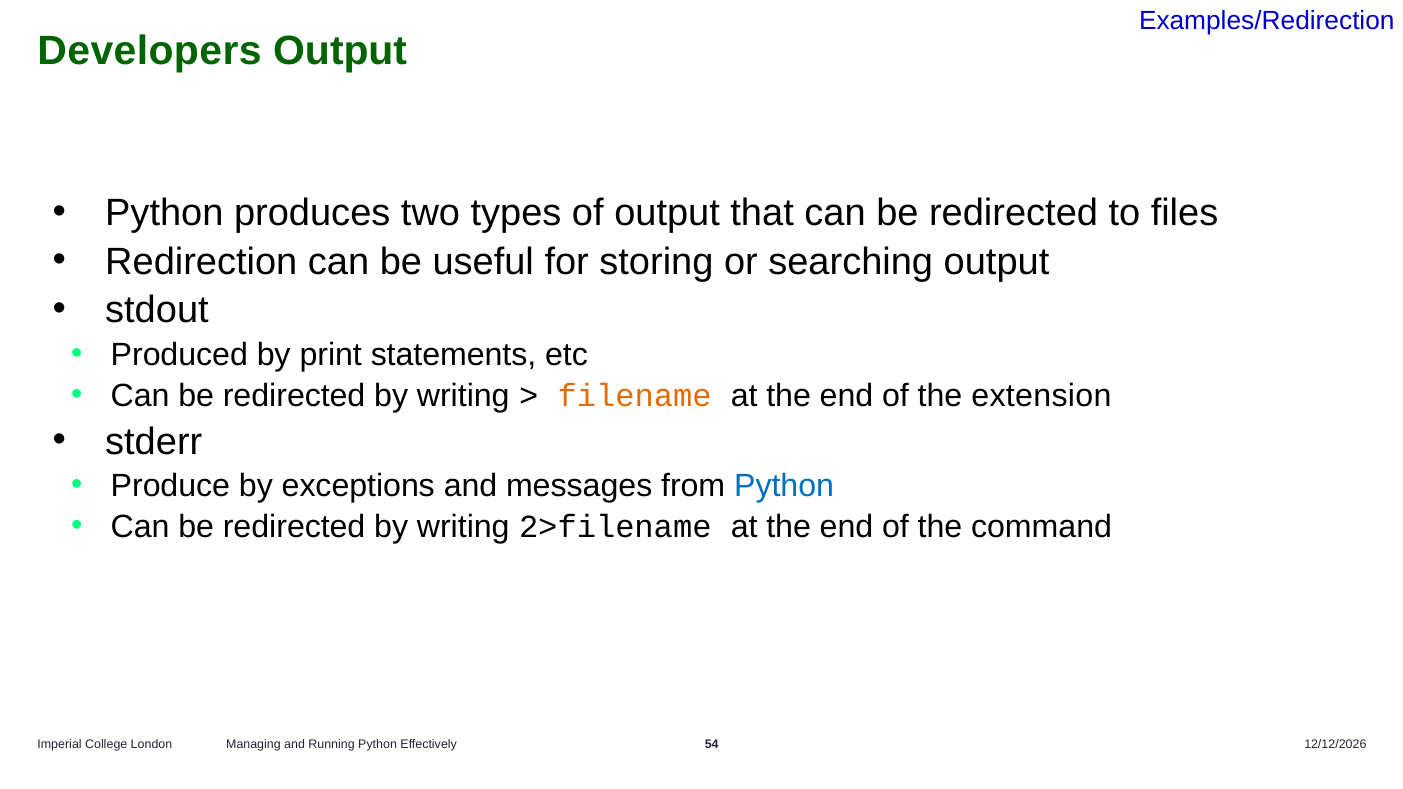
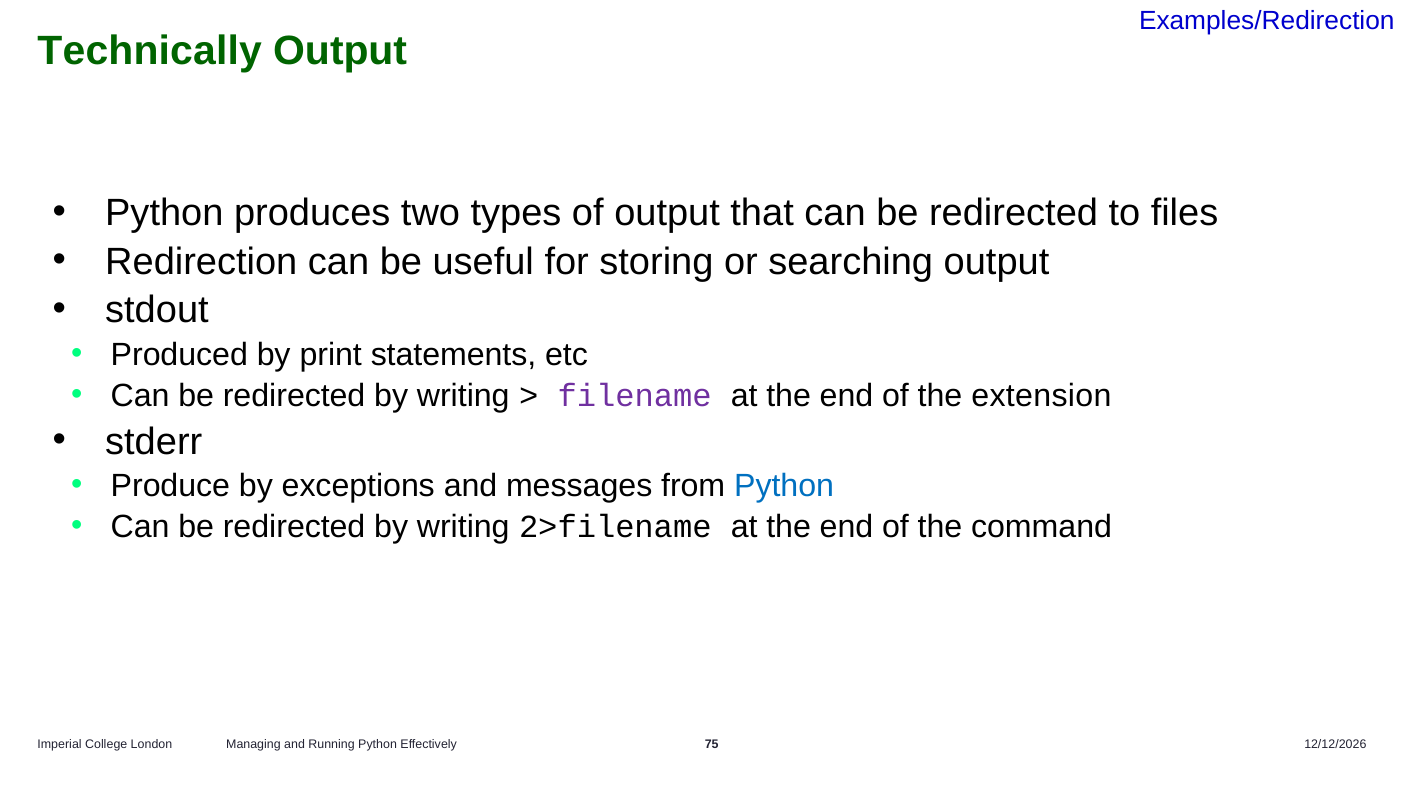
Developers: Developers -> Technically
filename colour: orange -> purple
54: 54 -> 75
